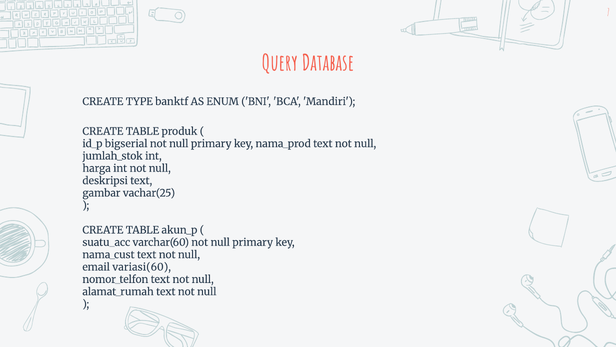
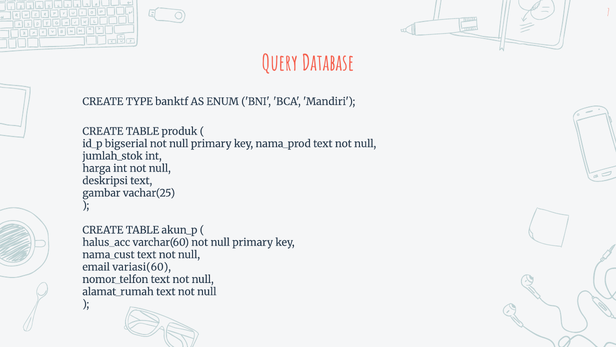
suatu_acc: suatu_acc -> halus_acc
